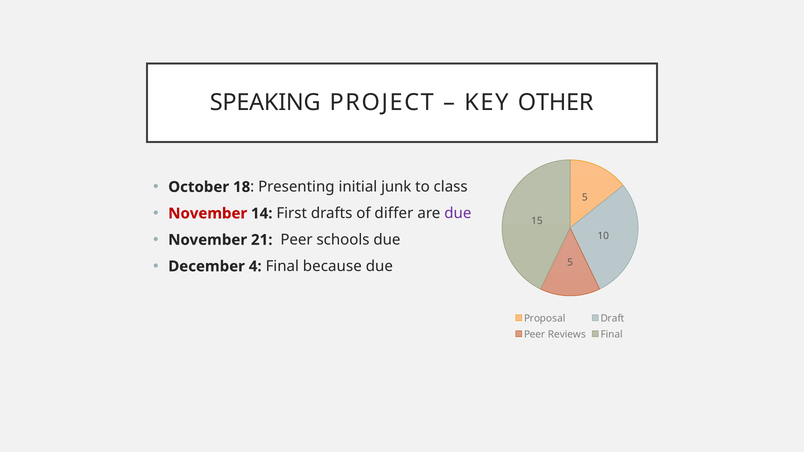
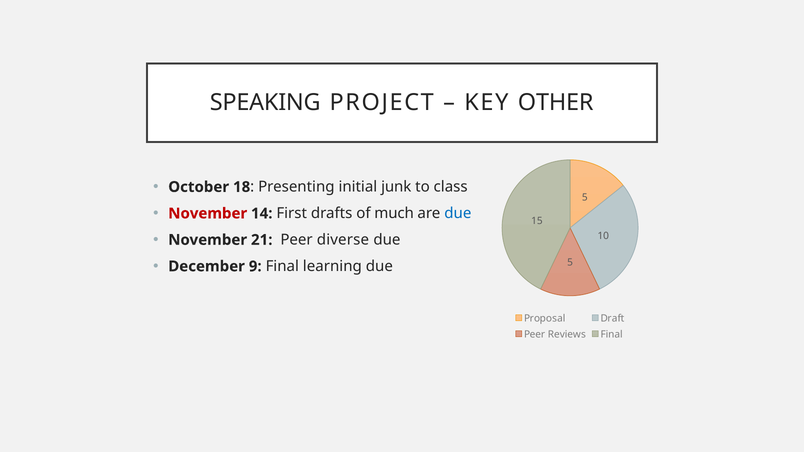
differ: differ -> much
due at (458, 214) colour: purple -> blue
schools: schools -> diverse
4: 4 -> 9
because: because -> learning
